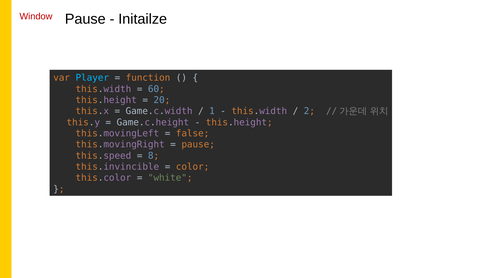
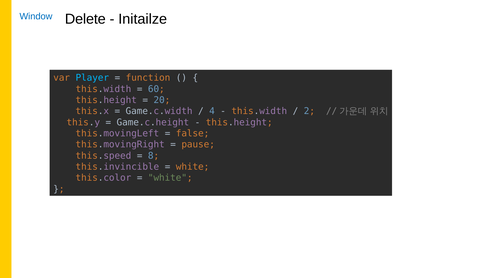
Window colour: red -> blue
Pause at (85, 19): Pause -> Delete
1: 1 -> 4
color at (193, 167): color -> white
